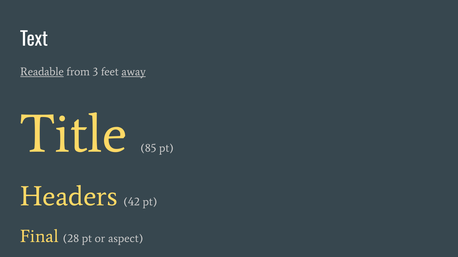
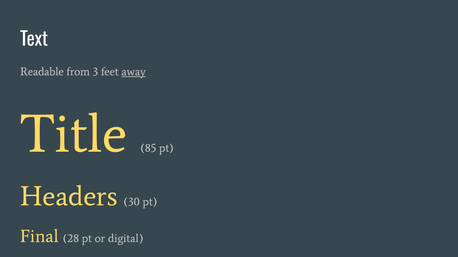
Readable underline: present -> none
42: 42 -> 30
aspect: aspect -> digital
